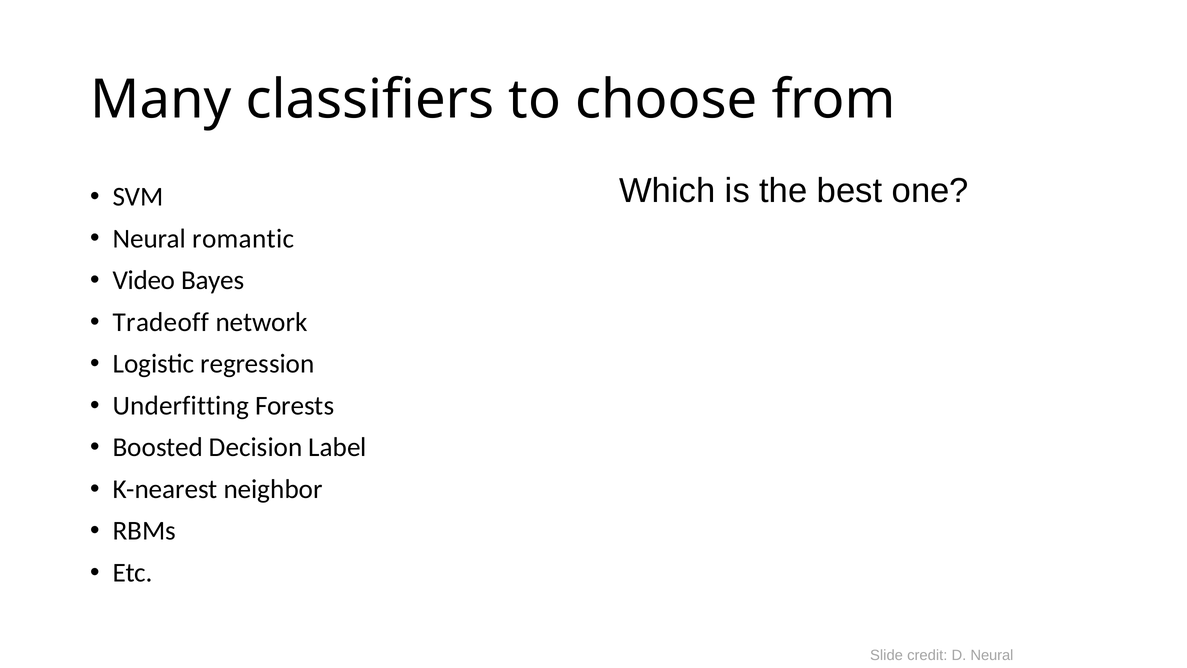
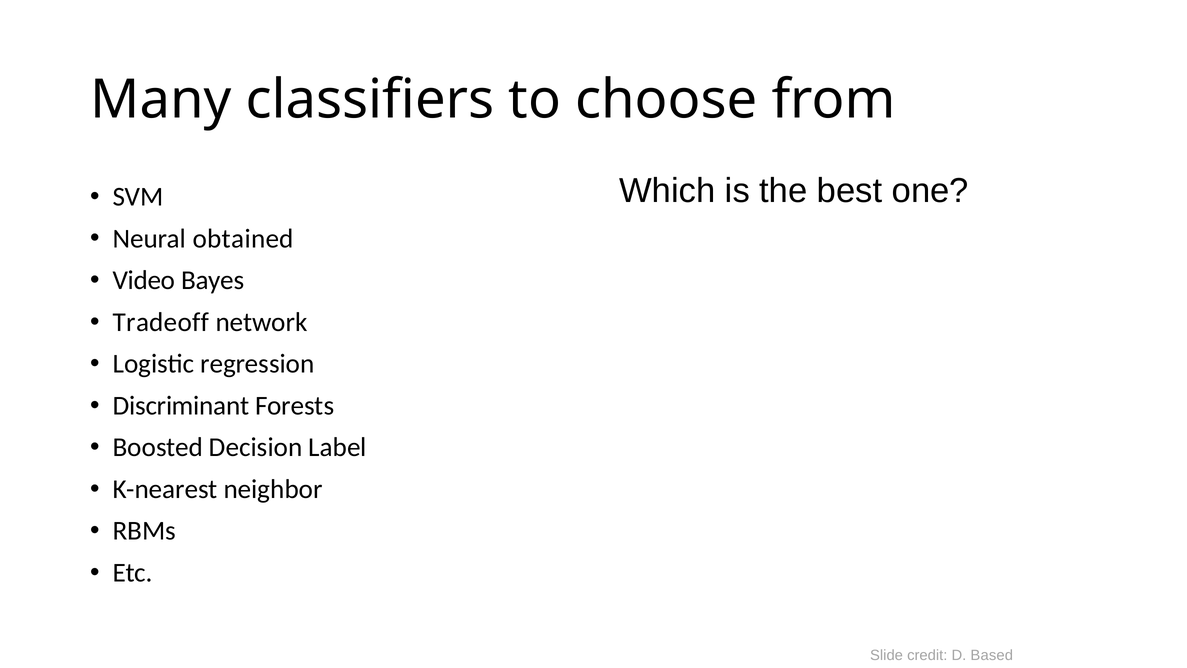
romantic: romantic -> obtained
Underfitting: Underfitting -> Discriminant
D Neural: Neural -> Based
